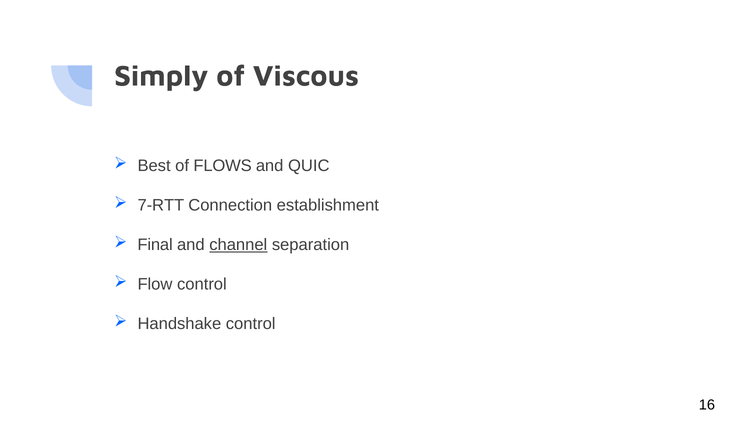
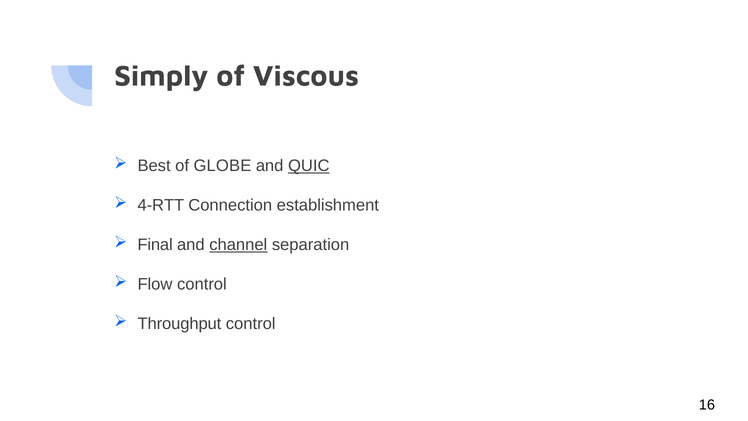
FLOWS: FLOWS -> GLOBE
QUIC underline: none -> present
7-RTT: 7-RTT -> 4-RTT
Handshake: Handshake -> Throughput
